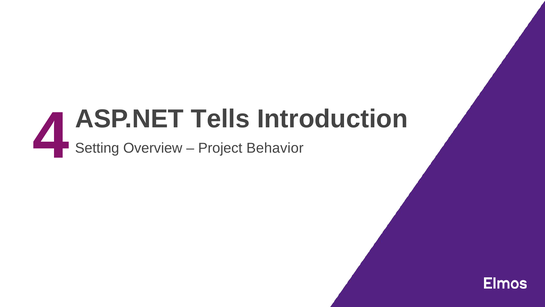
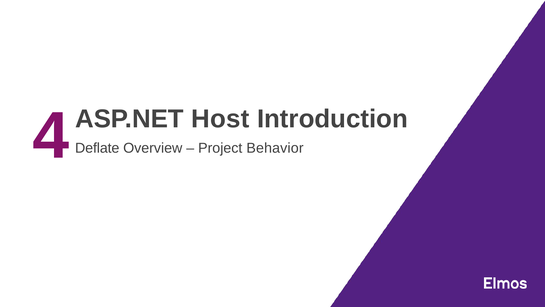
Tells: Tells -> Host
Setting: Setting -> Deflate
